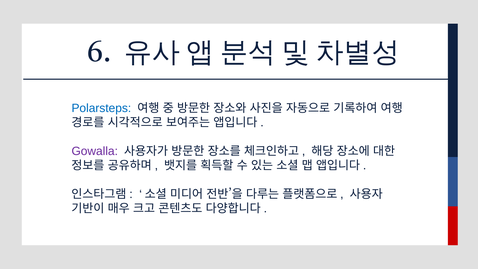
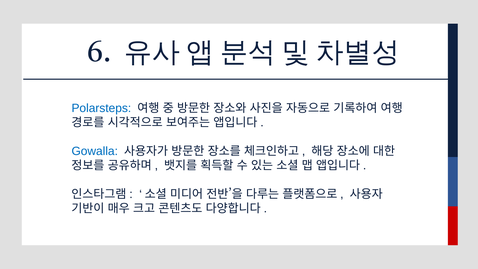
Gowalla colour: purple -> blue
